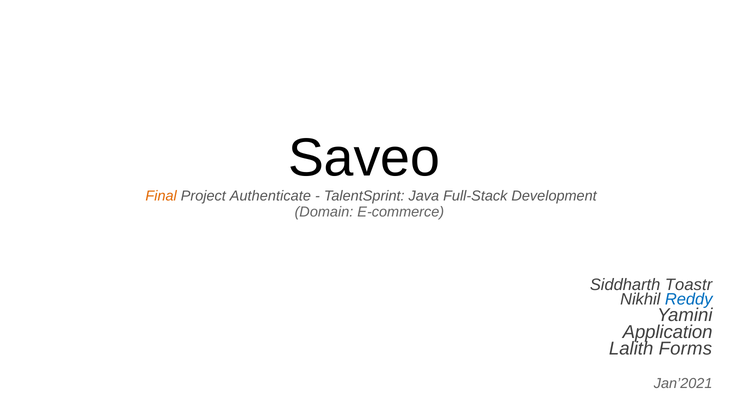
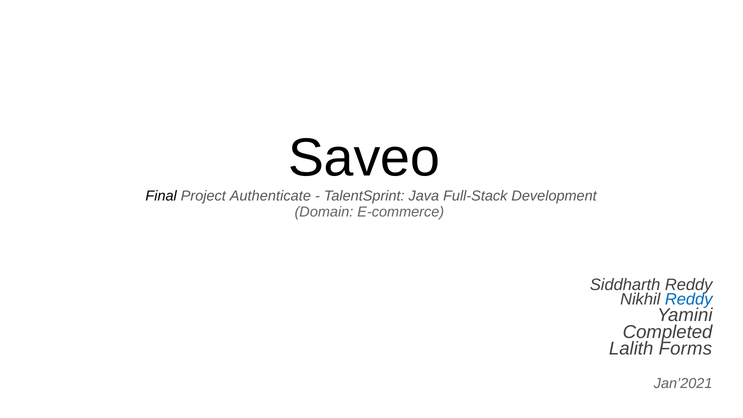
Final colour: orange -> black
Siddharth Toastr: Toastr -> Reddy
Application: Application -> Completed
